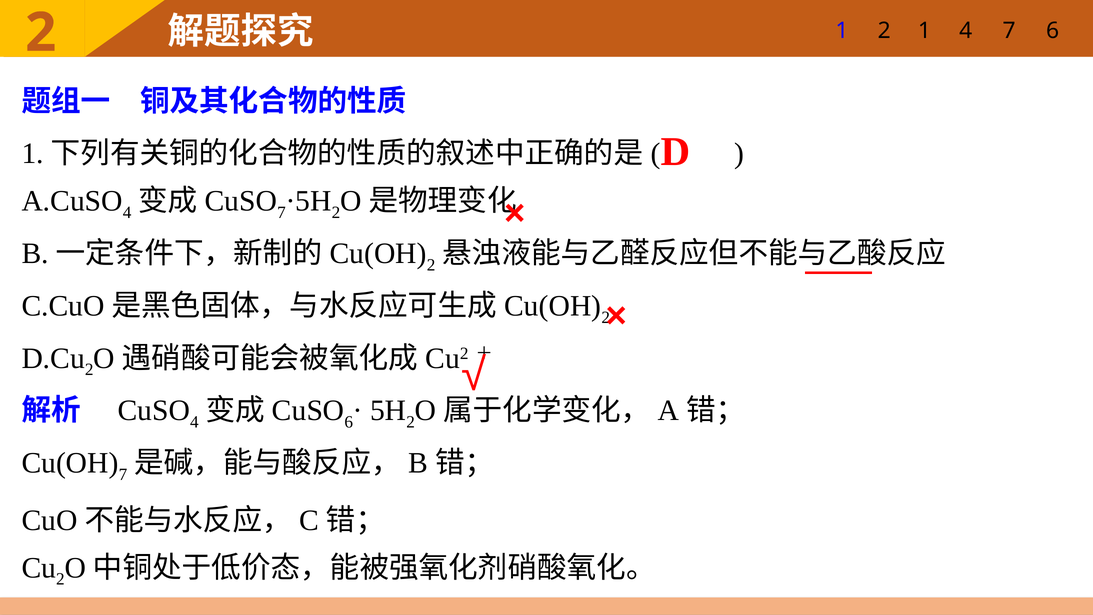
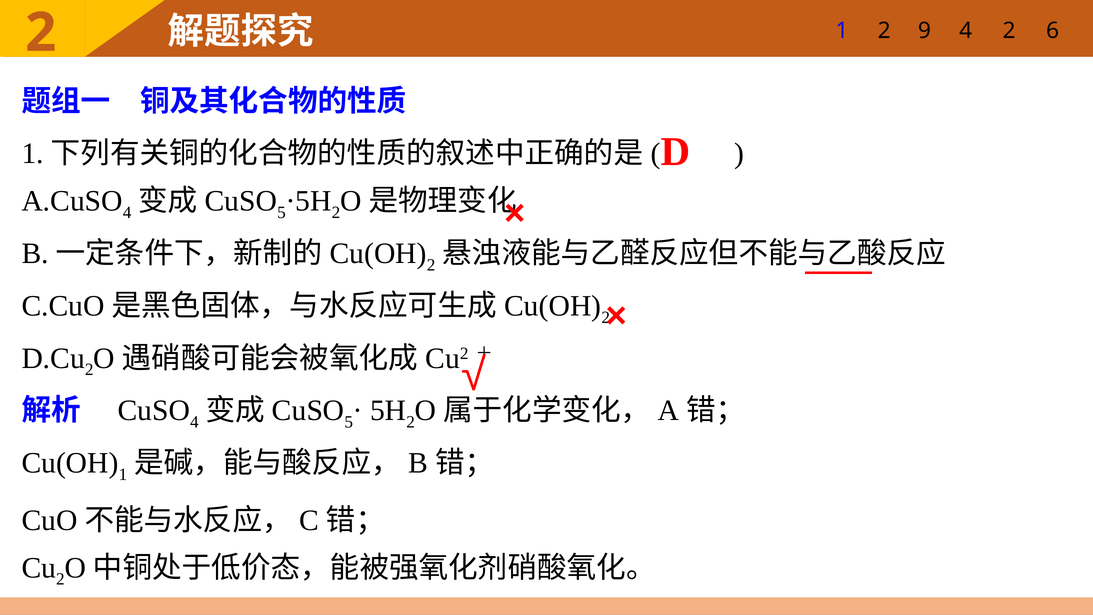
2 1: 1 -> 9
4 7: 7 -> 2
7 at (281, 213): 7 -> 5
6 at (349, 422): 6 -> 5
7 at (123, 475): 7 -> 1
